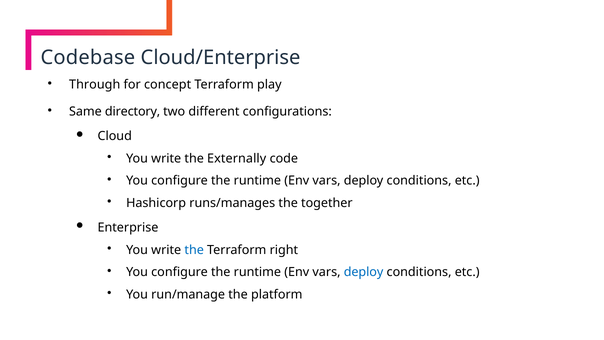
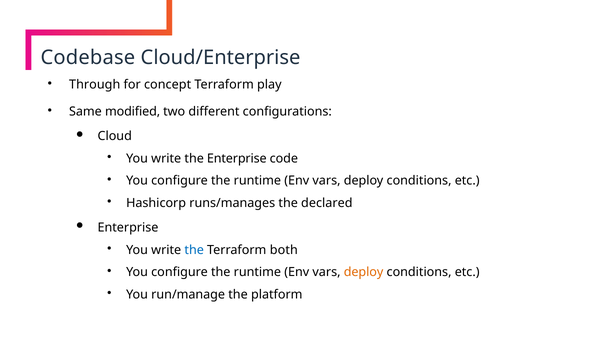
directory: directory -> modified
the Externally: Externally -> Enterprise
together: together -> declared
right: right -> both
deploy at (364, 272) colour: blue -> orange
